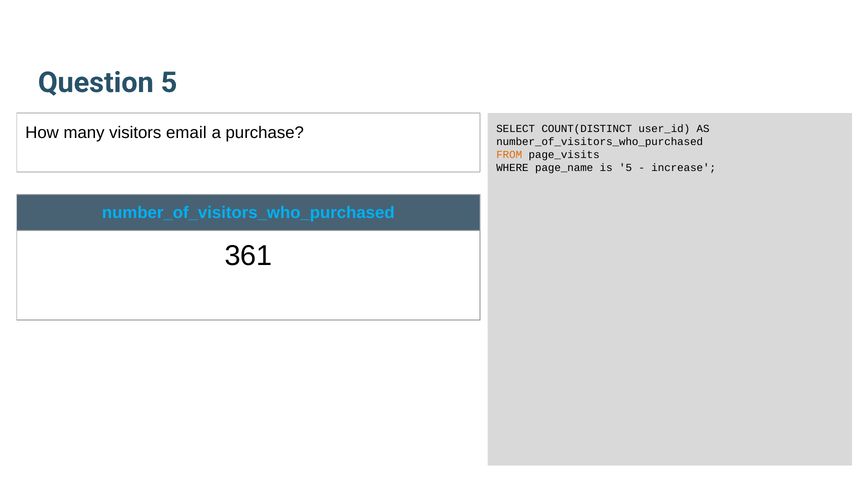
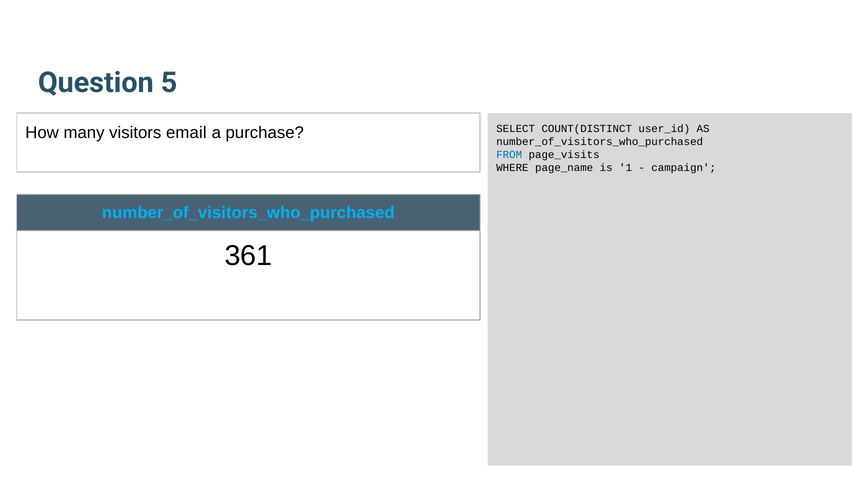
FROM colour: orange -> blue
is 5: 5 -> 1
increase: increase -> campaign
